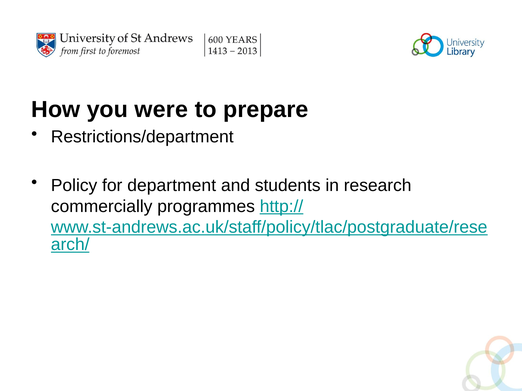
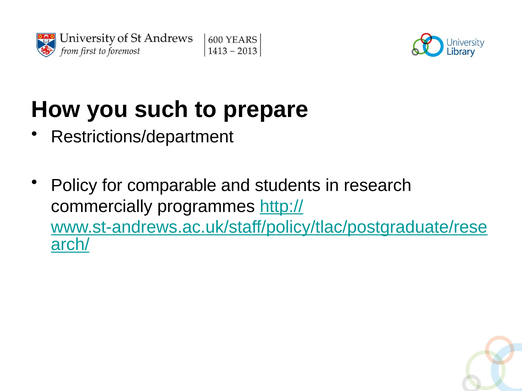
were: were -> such
department: department -> comparable
